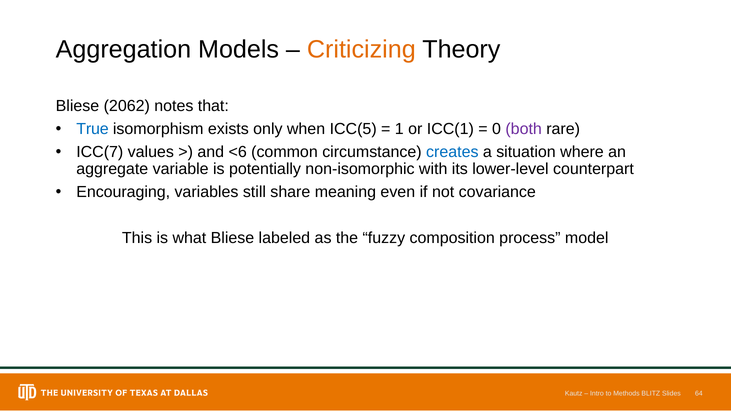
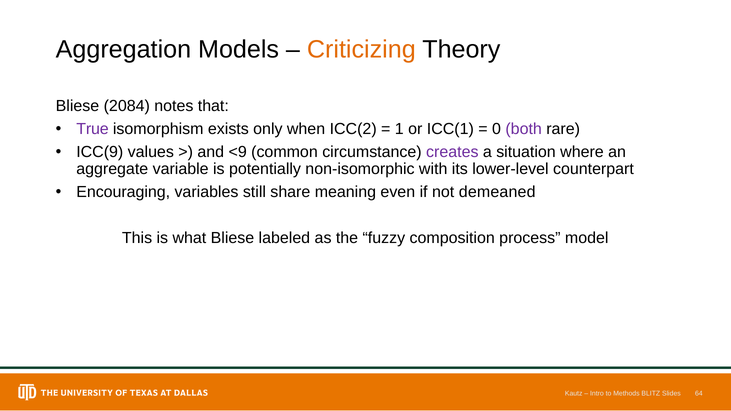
2062: 2062 -> 2084
True colour: blue -> purple
ICC(5: ICC(5 -> ICC(2
ICC(7: ICC(7 -> ICC(9
<6: <6 -> <9
creates colour: blue -> purple
covariance: covariance -> demeaned
